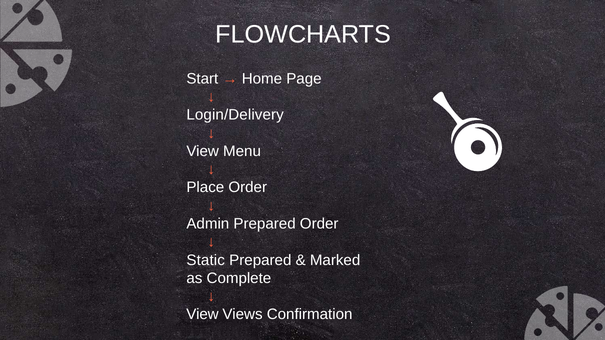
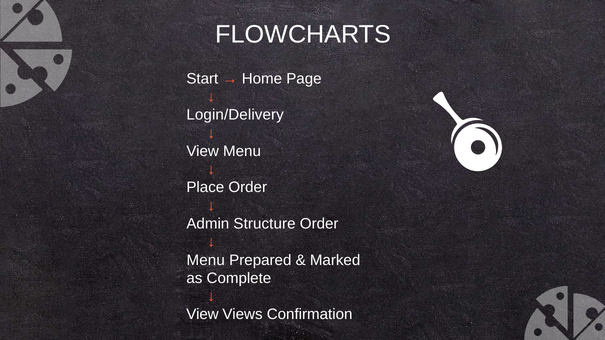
Admin Prepared: Prepared -> Structure
Static at (206, 260): Static -> Menu
